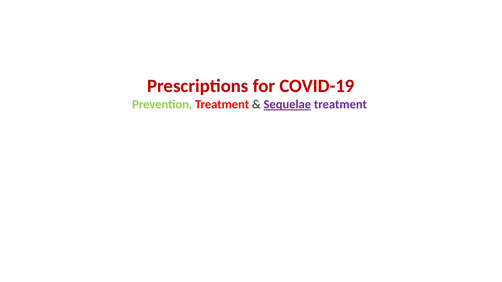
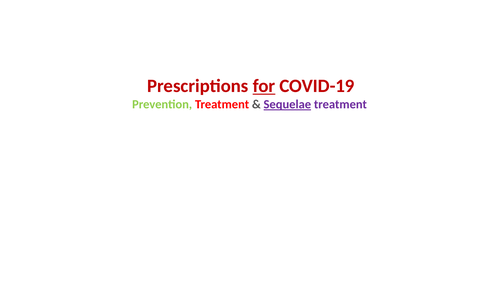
for underline: none -> present
